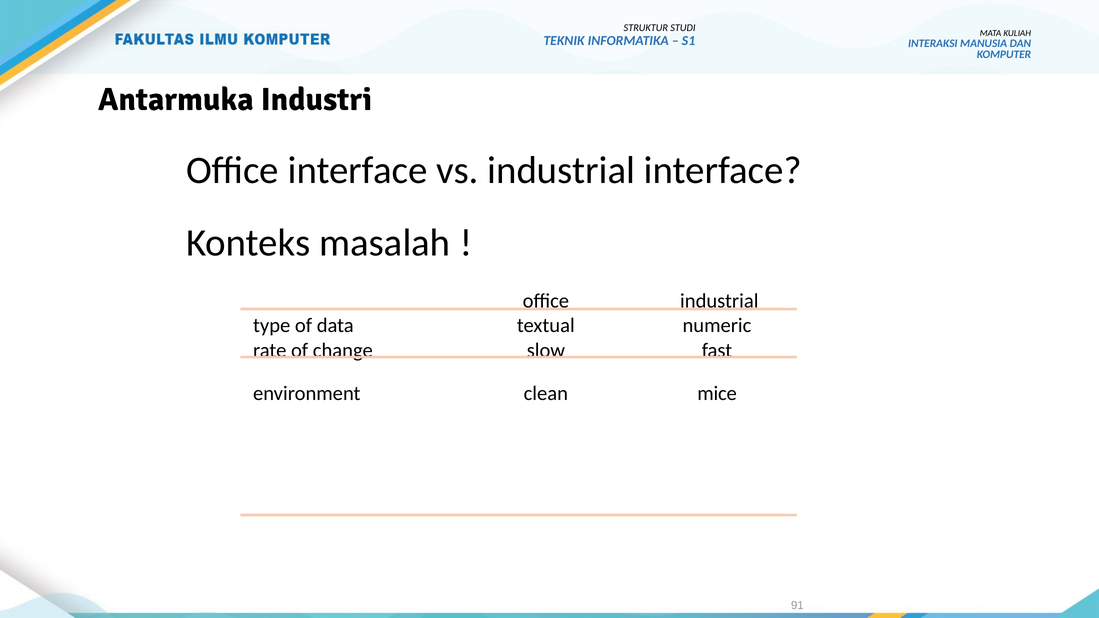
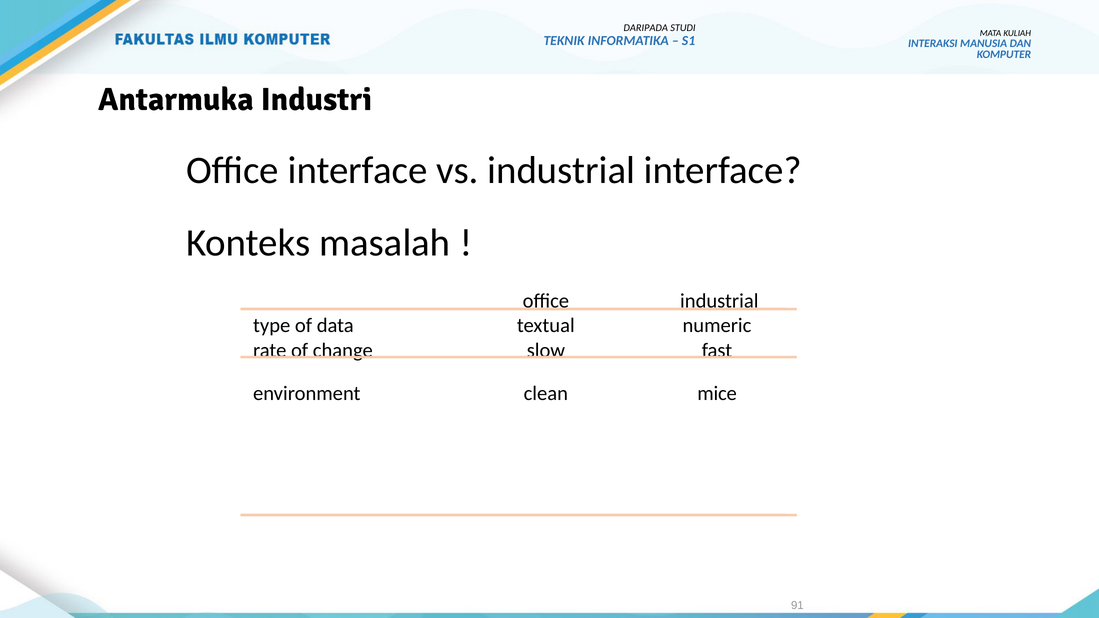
STRUKTUR: STRUKTUR -> DARIPADA
